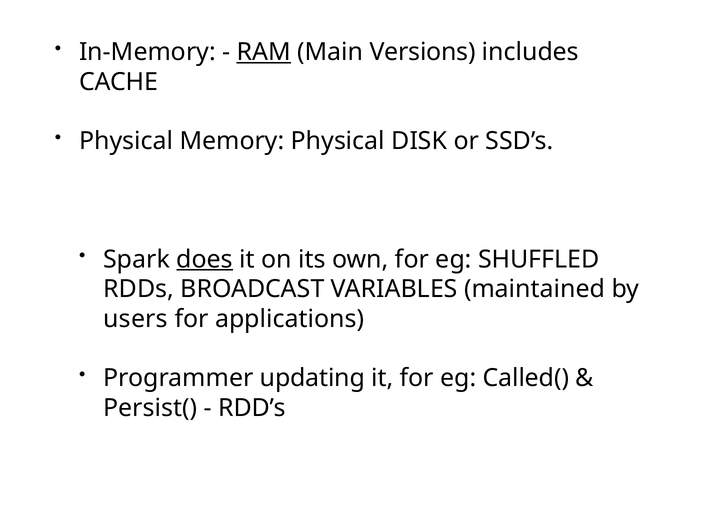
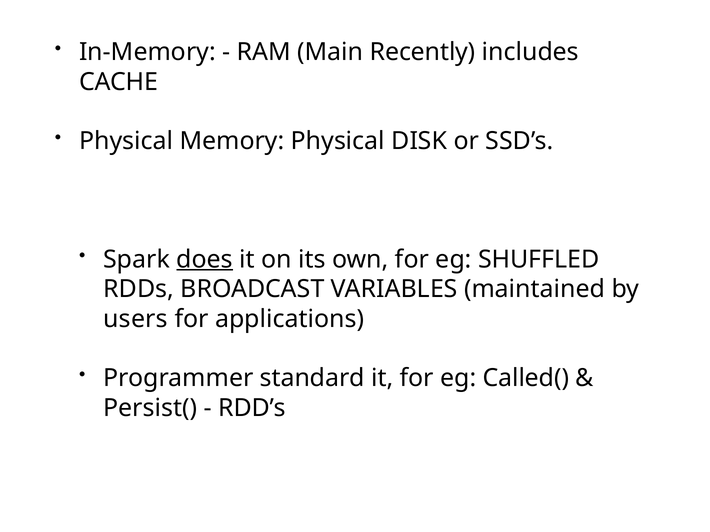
RAM underline: present -> none
Versions: Versions -> Recently
updating: updating -> standard
